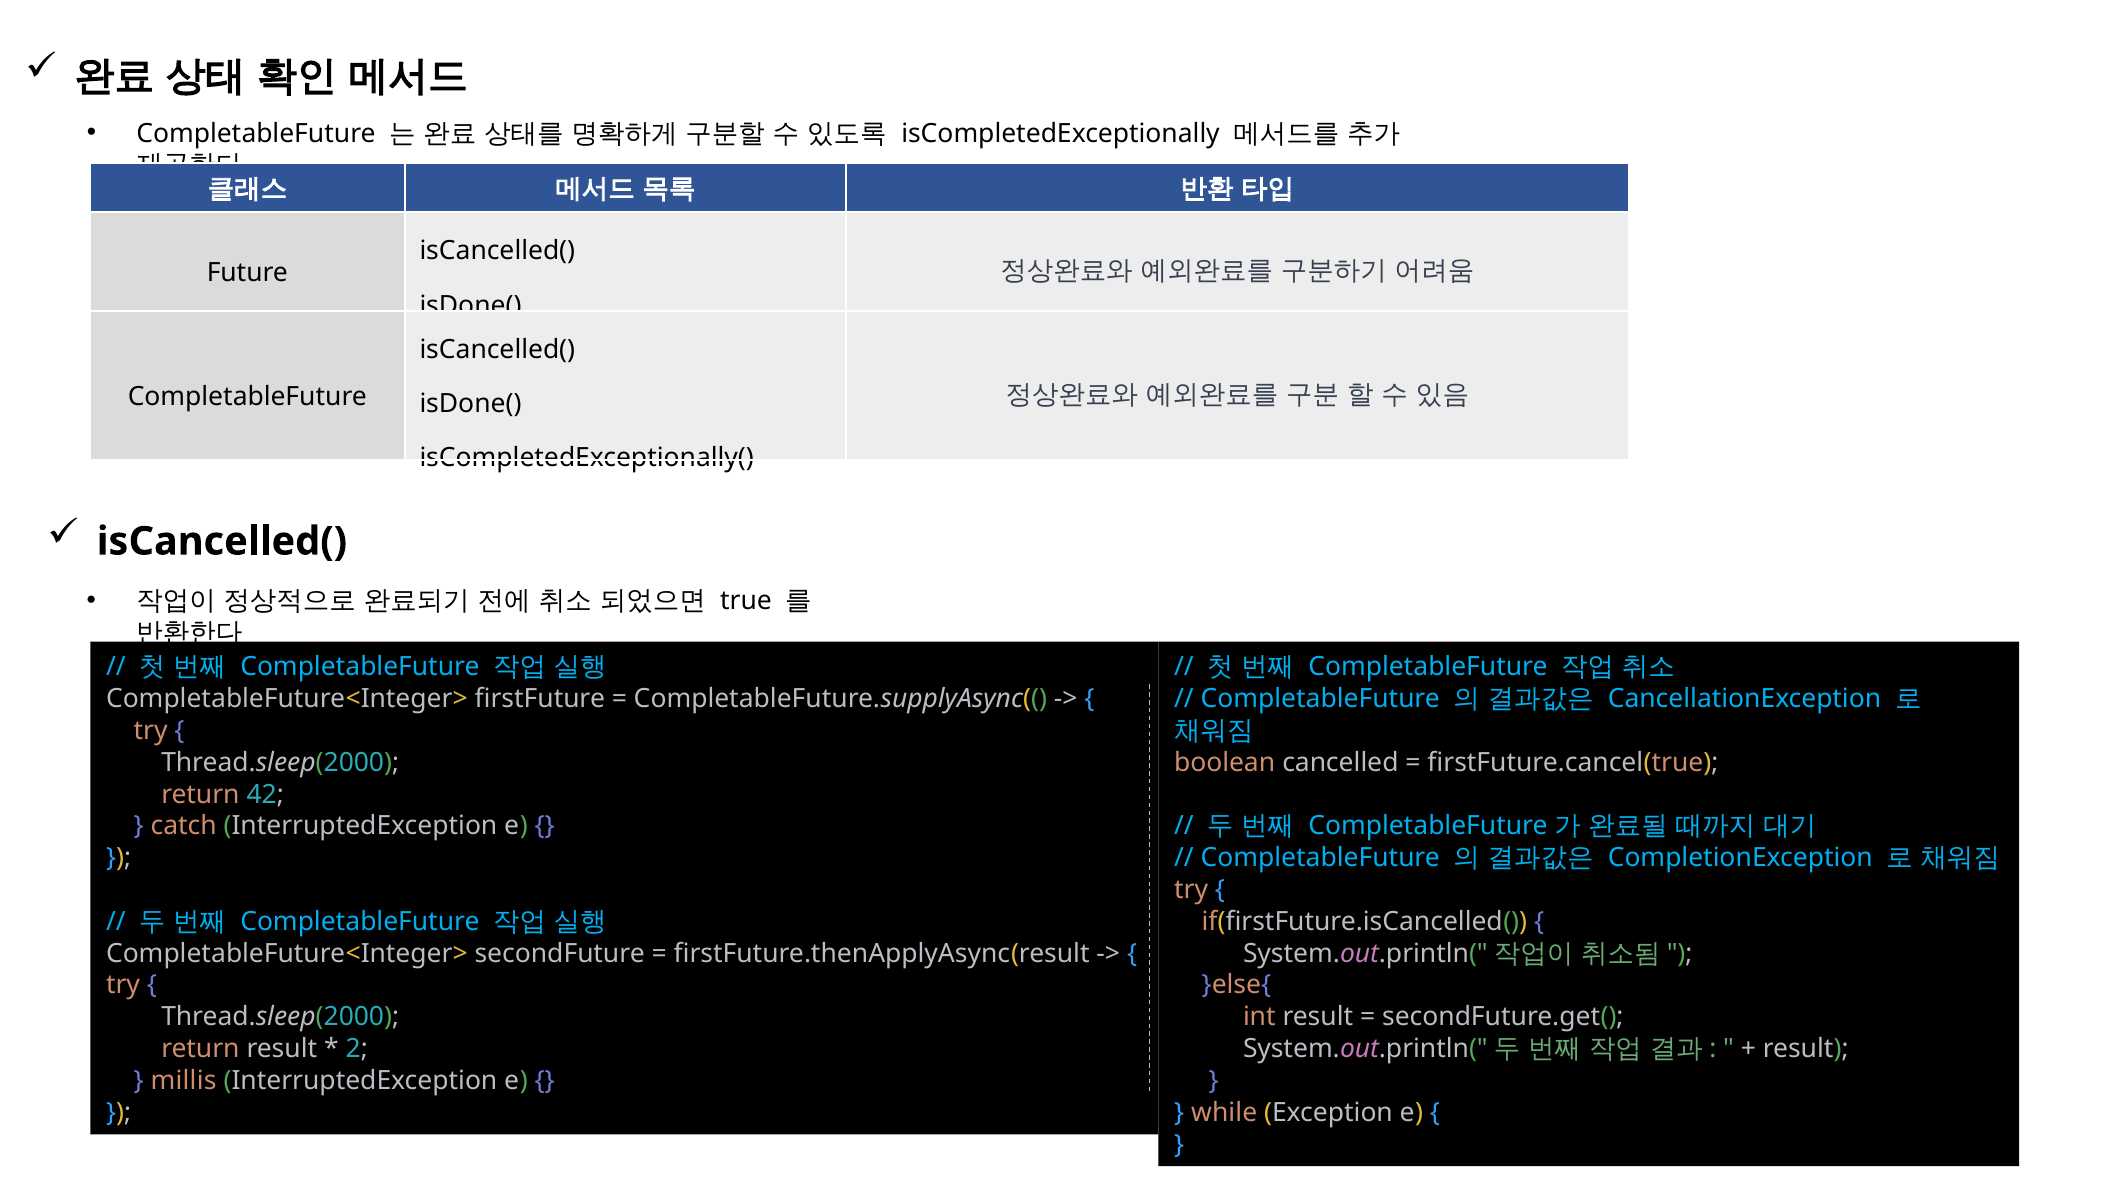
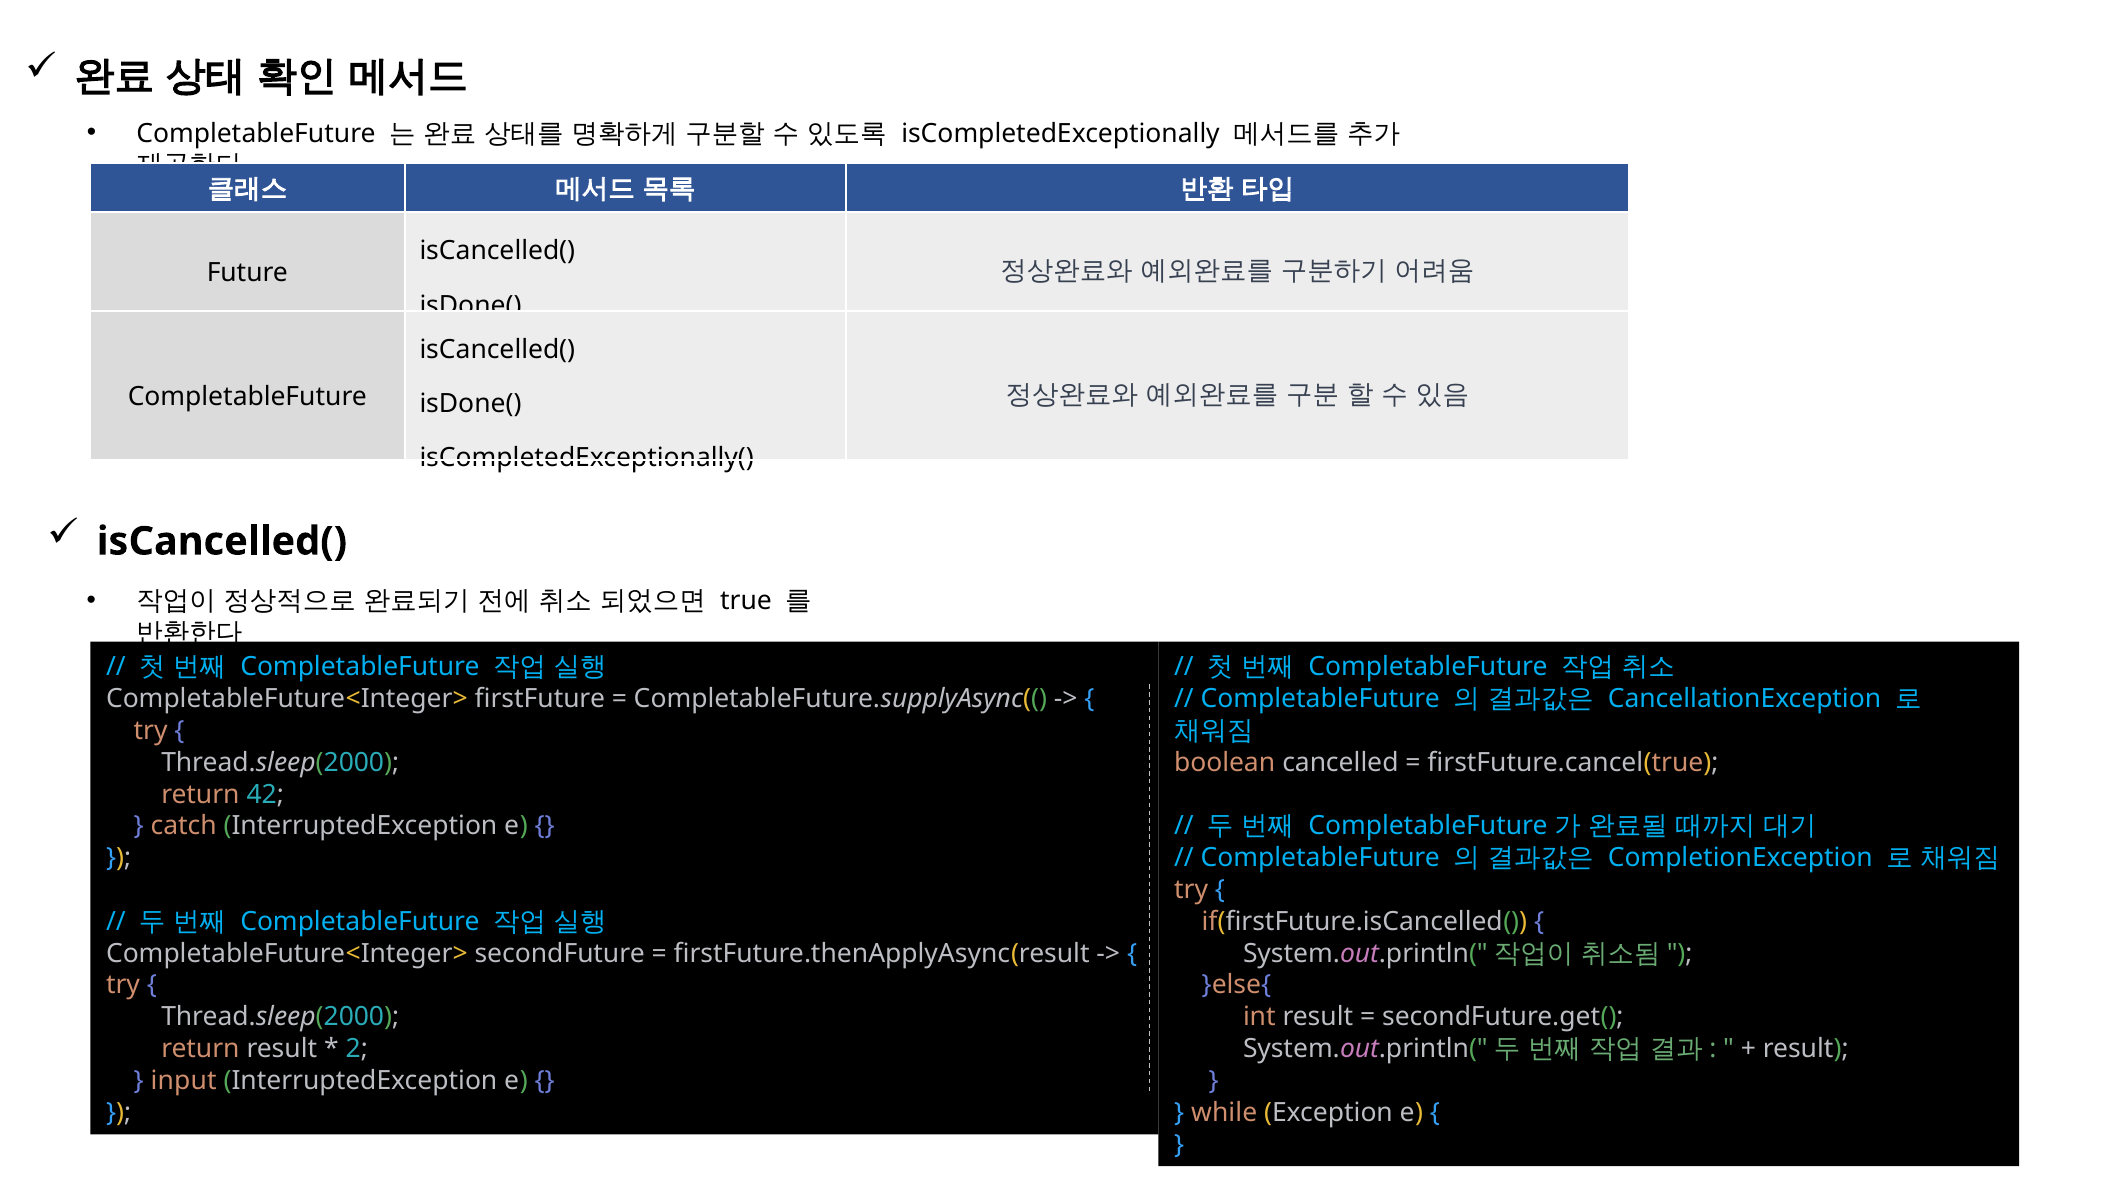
millis: millis -> input
